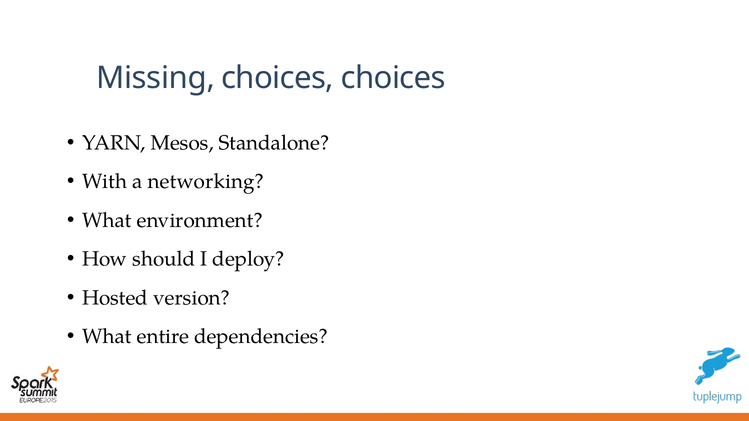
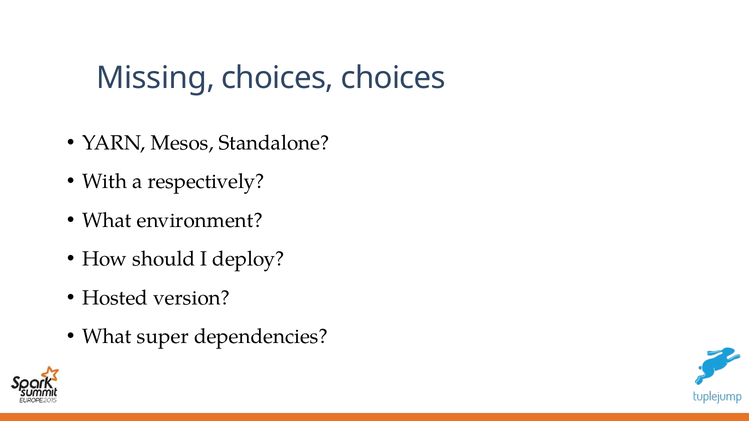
networking: networking -> respectively
entire: entire -> super
